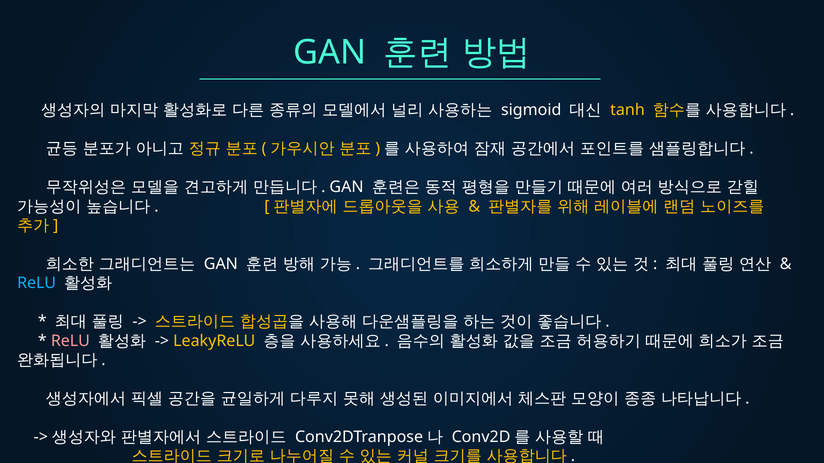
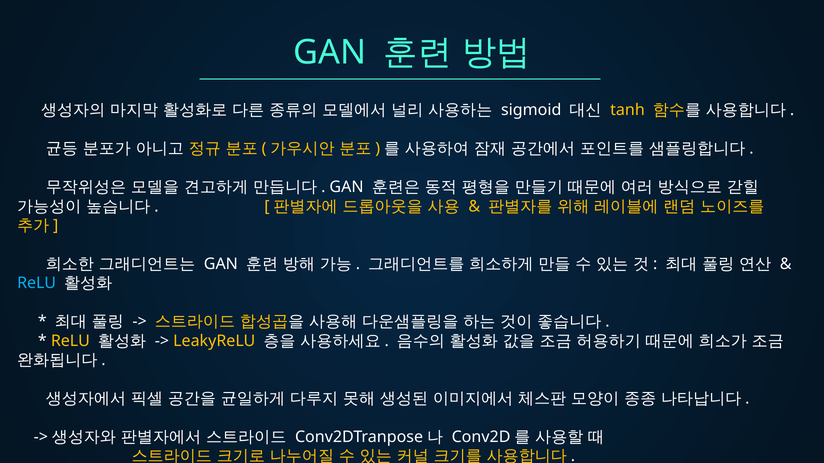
ReLU at (70, 341) colour: pink -> yellow
